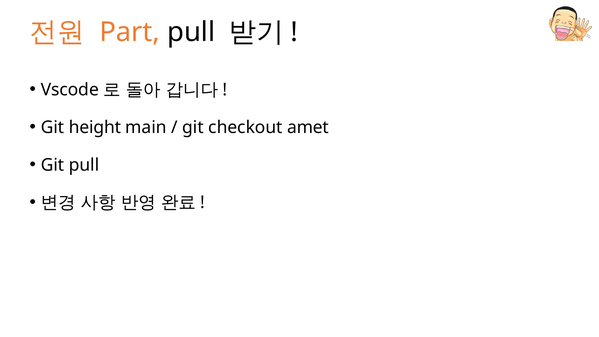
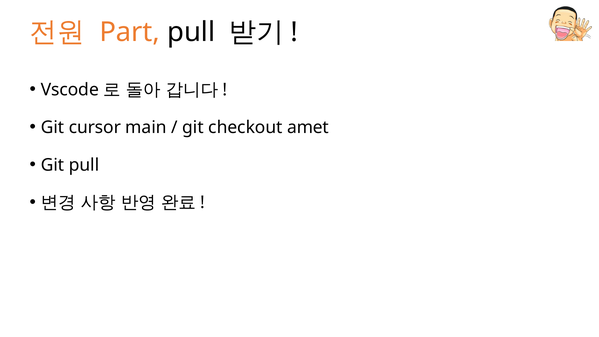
height: height -> cursor
